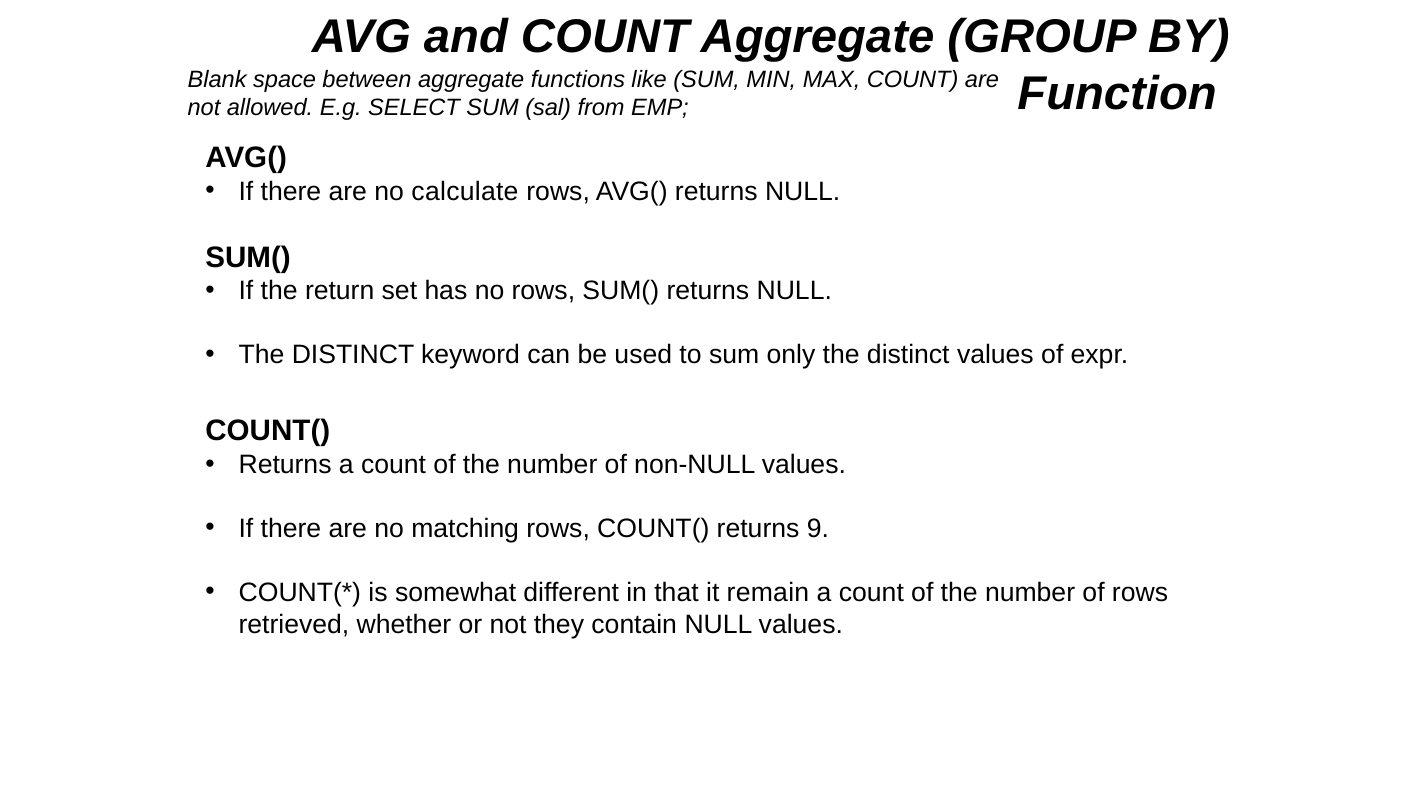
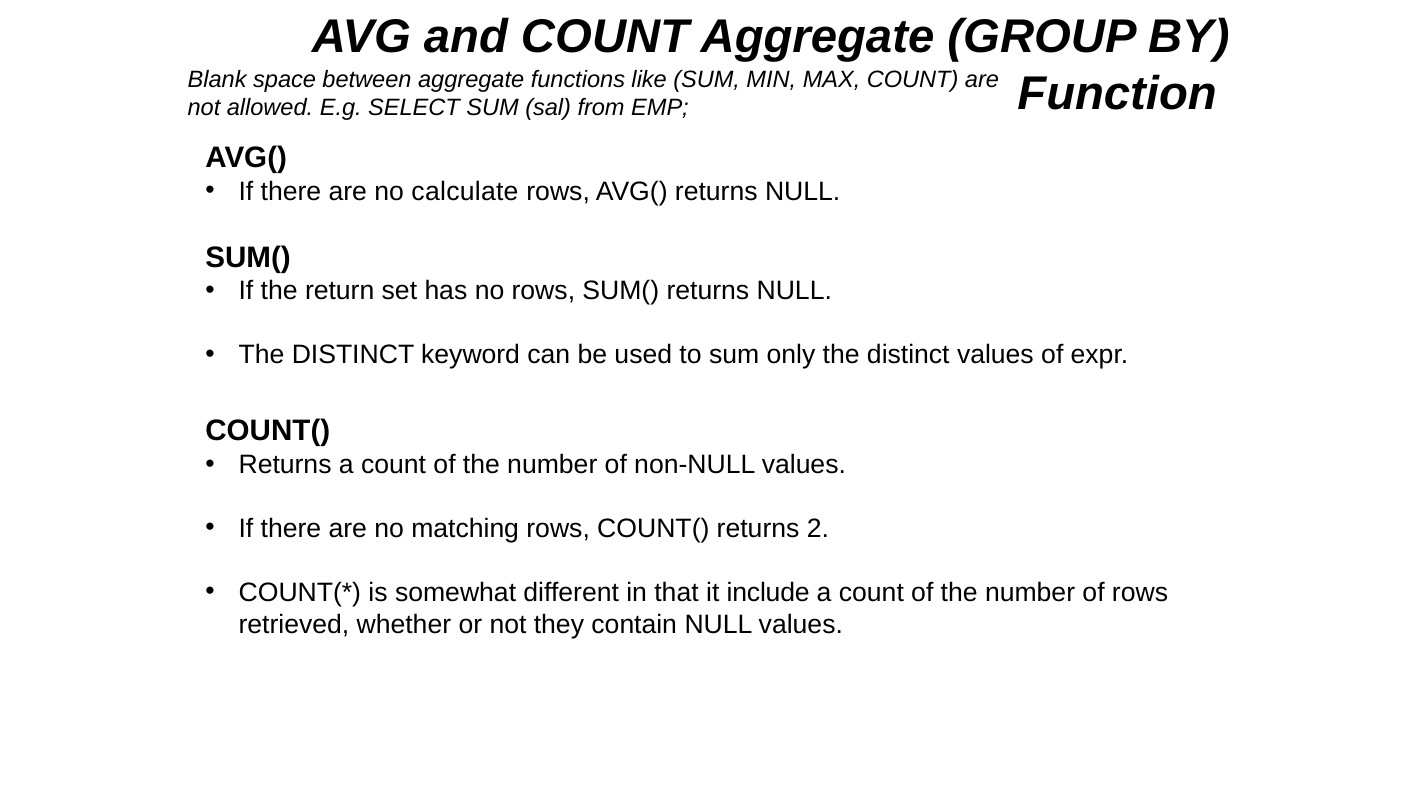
9: 9 -> 2
remain: remain -> include
